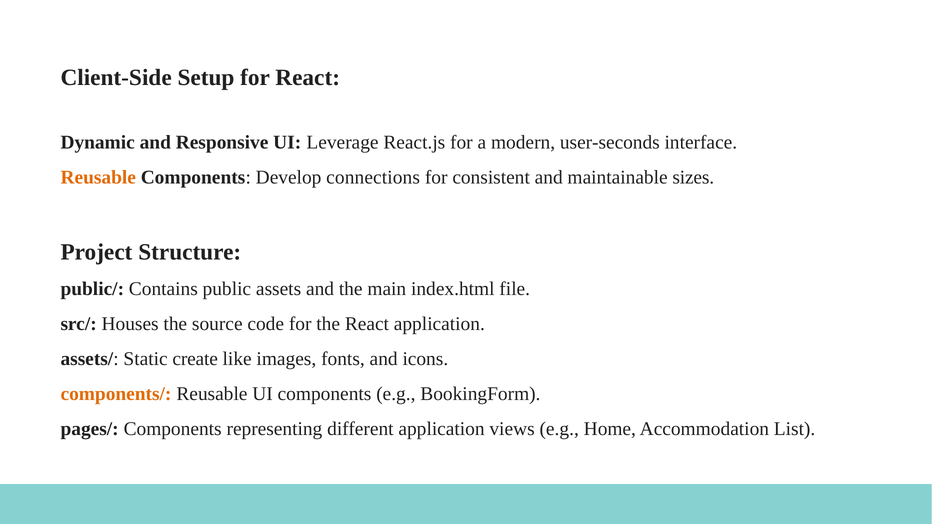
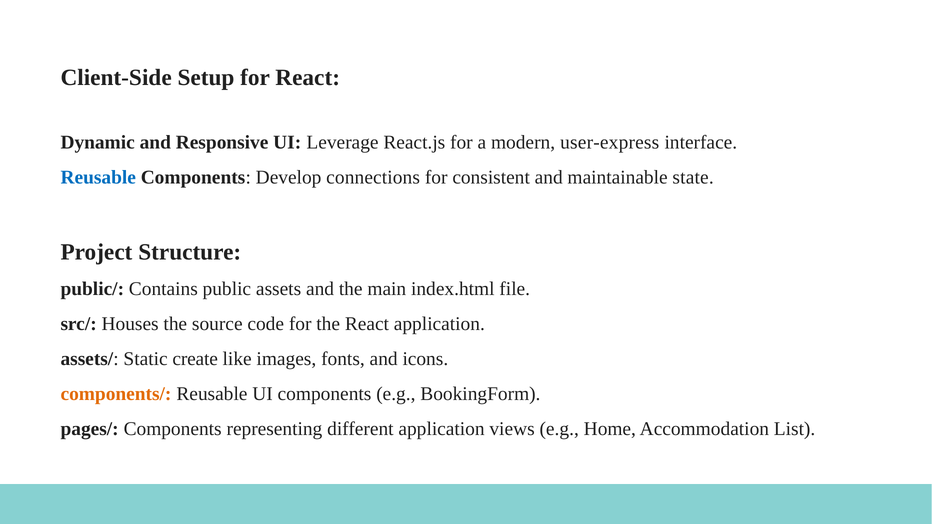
user-seconds: user-seconds -> user-express
Reusable at (98, 177) colour: orange -> blue
sizes: sizes -> state
